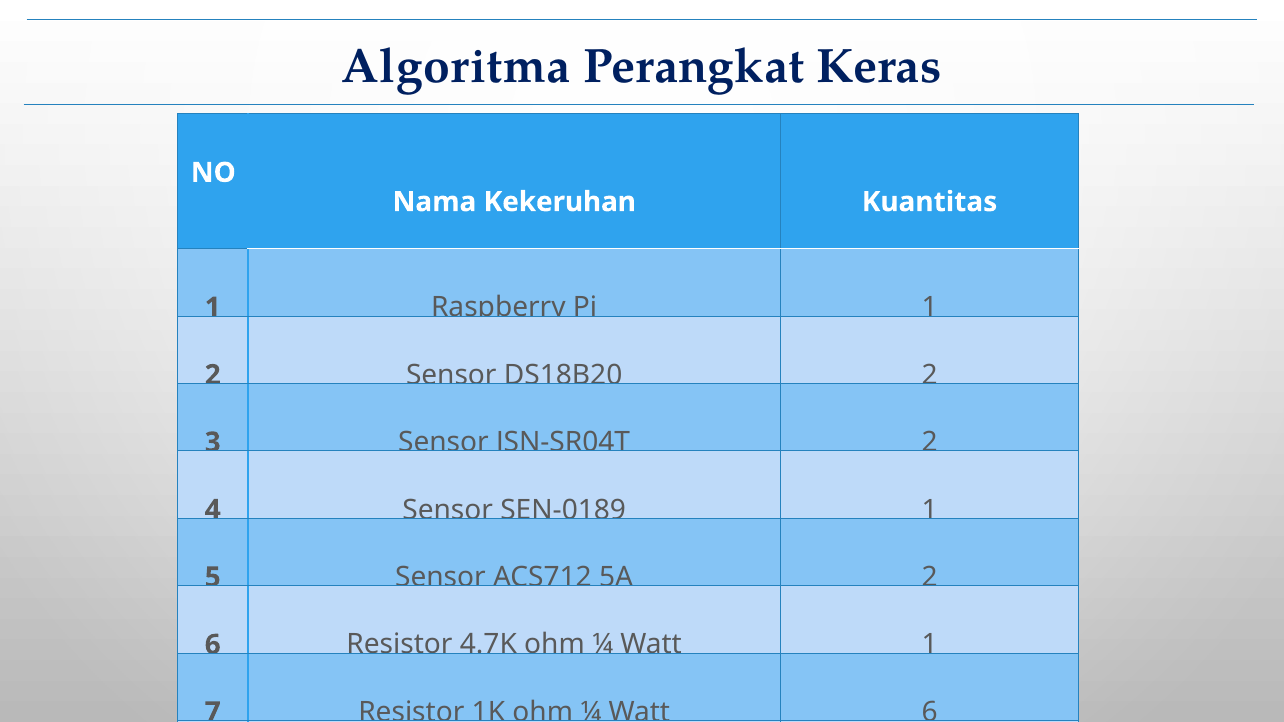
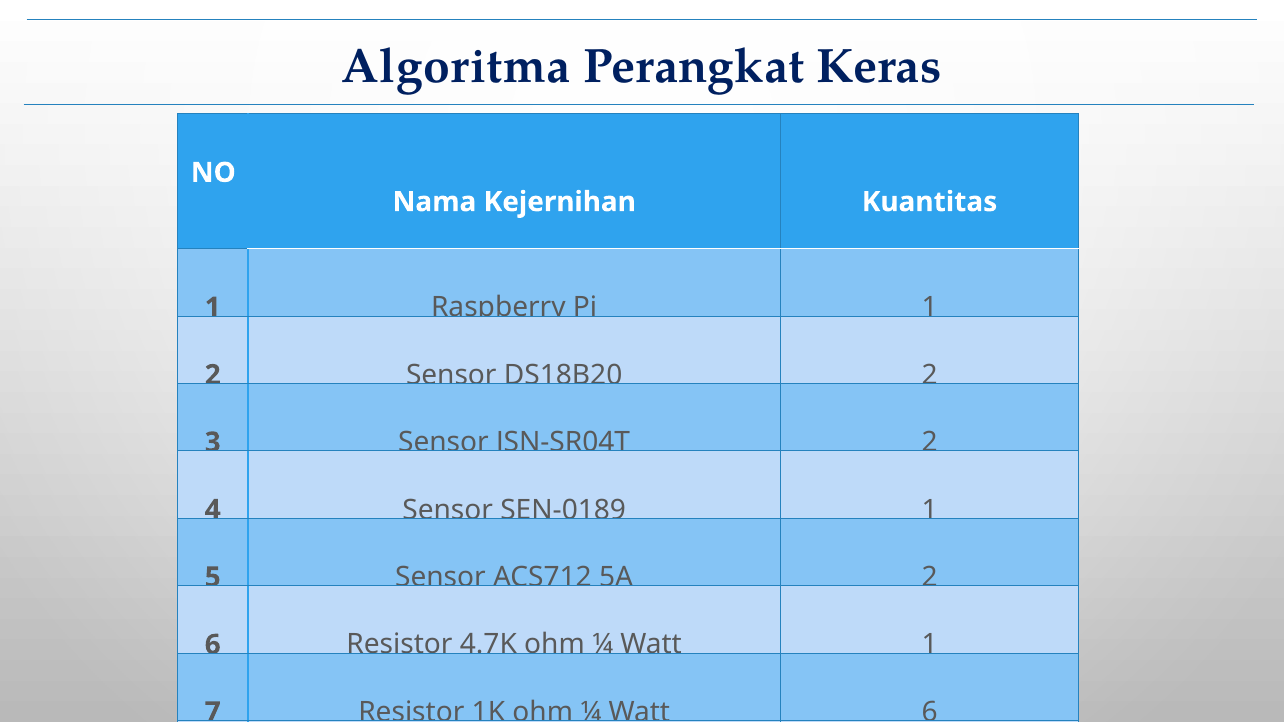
Kekeruhan: Kekeruhan -> Kejernihan
